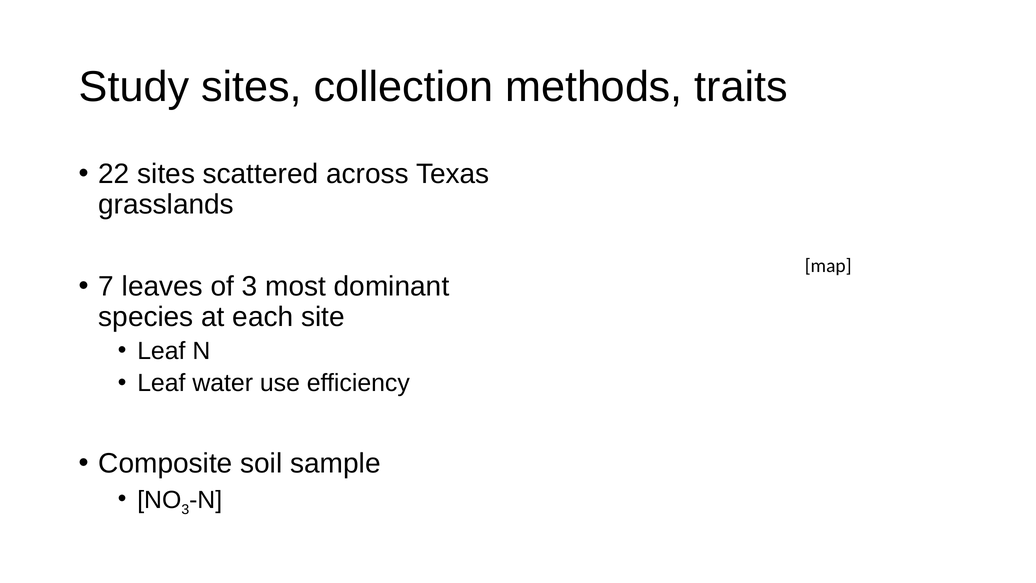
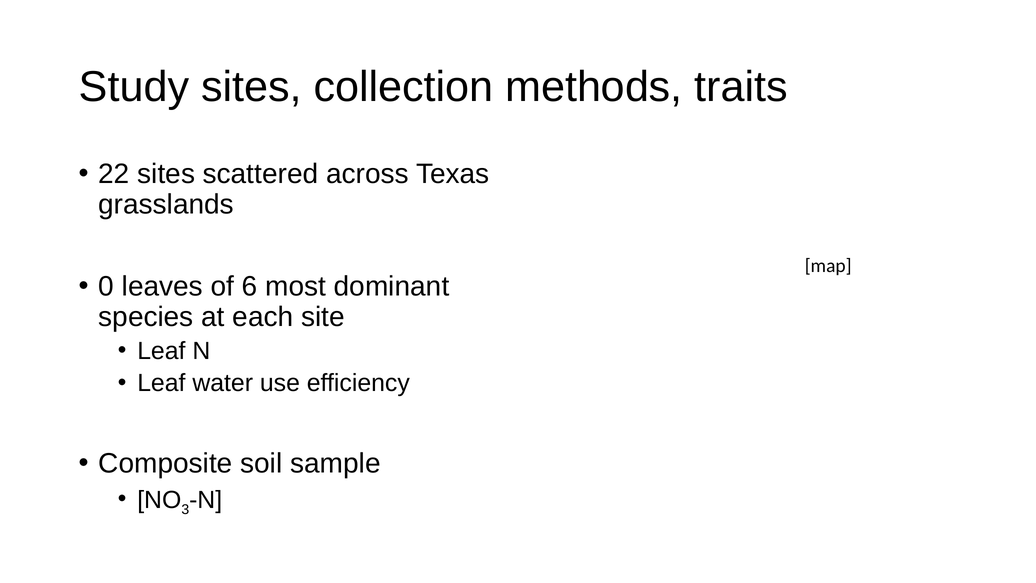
7: 7 -> 0
of 3: 3 -> 6
